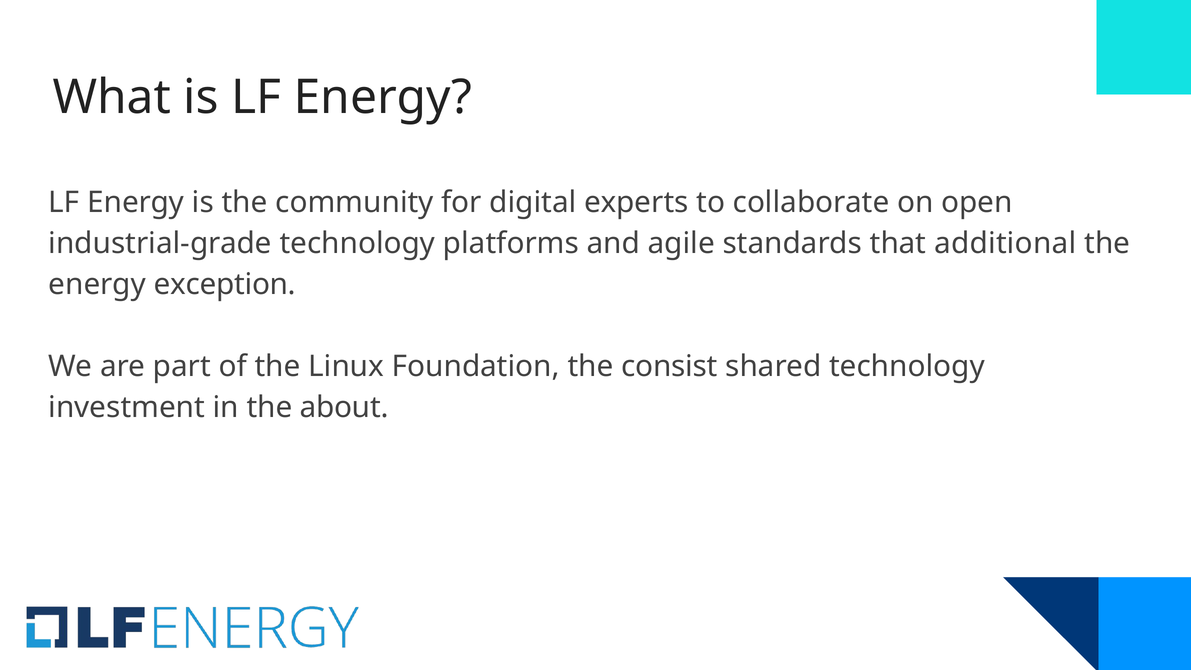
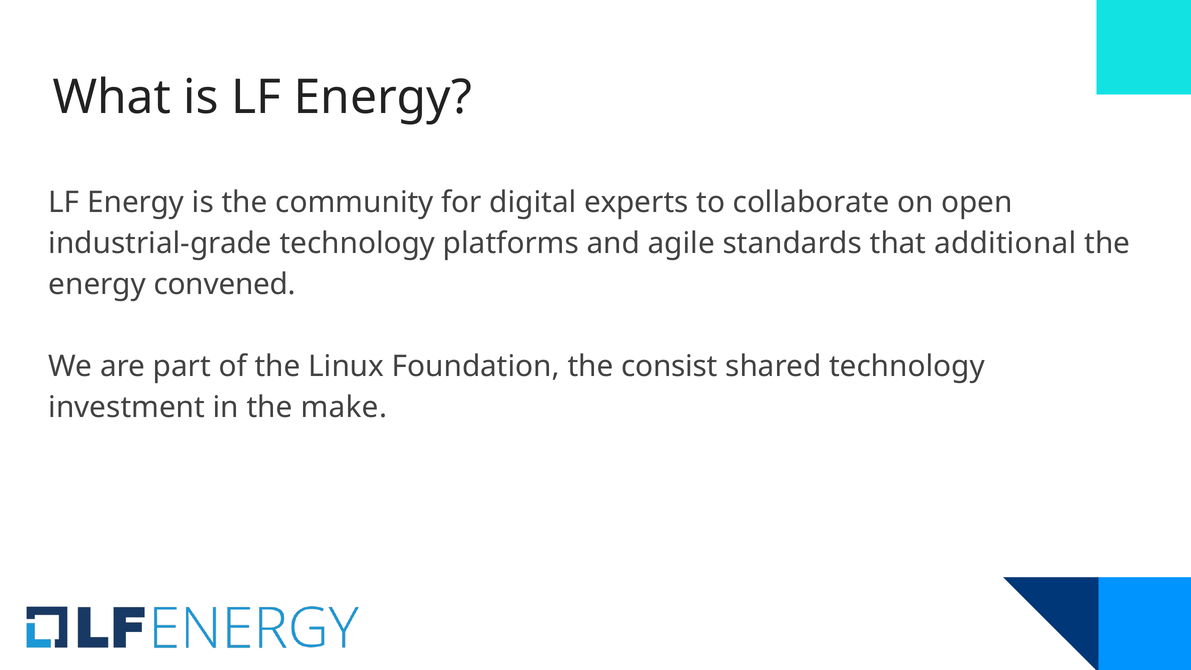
exception: exception -> convened
about: about -> make
